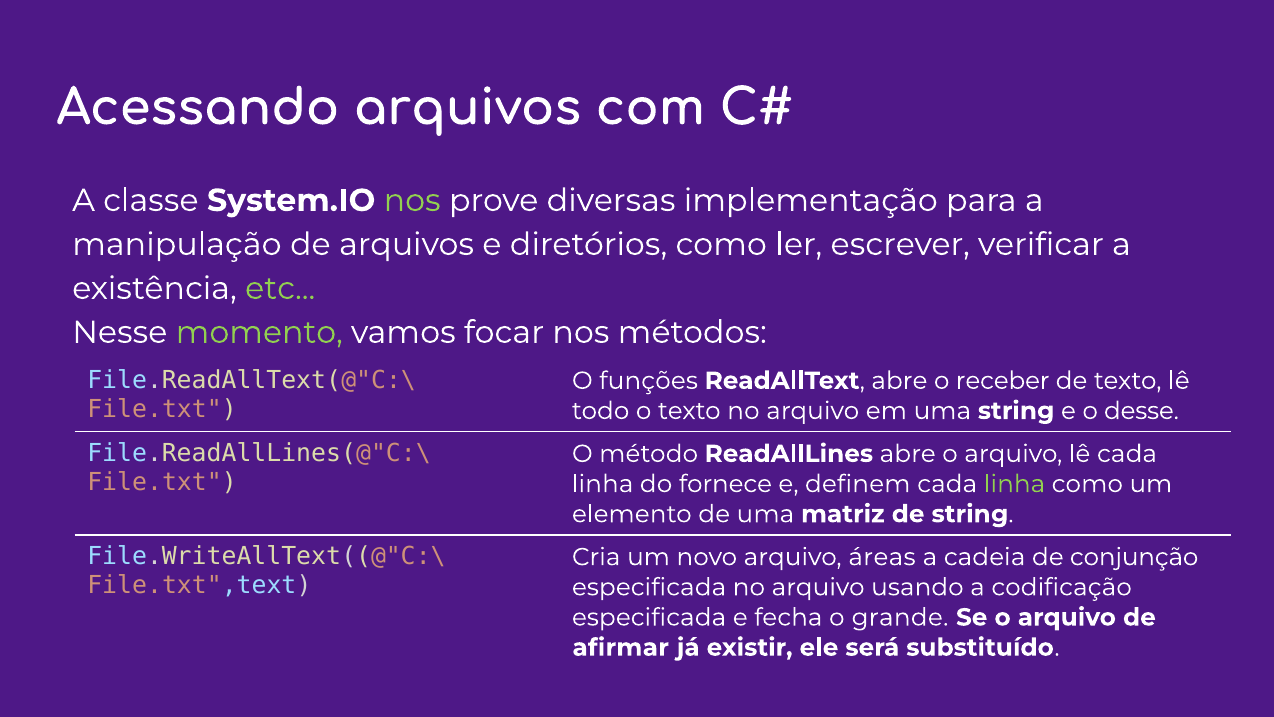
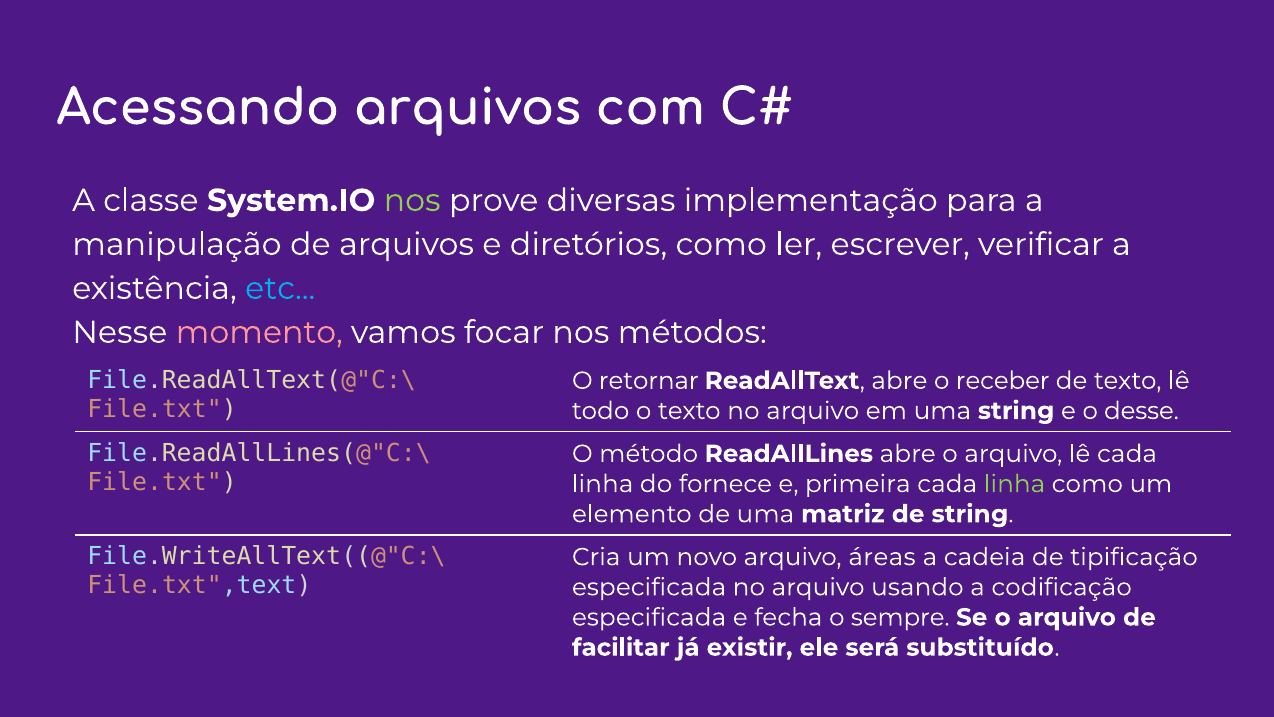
etc colour: light green -> light blue
momento colour: light green -> pink
funções: funções -> retornar
definem: definem -> primeira
conjunção: conjunção -> tipificação
grande: grande -> sempre
afirmar: afirmar -> facilitar
